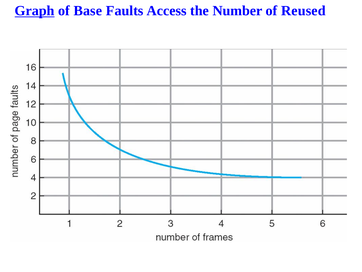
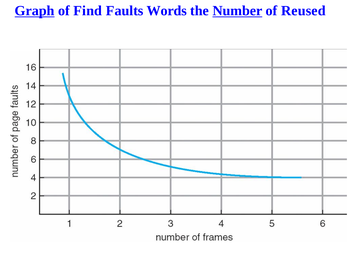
Base: Base -> Find
Access: Access -> Words
Number underline: none -> present
